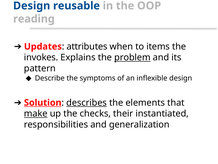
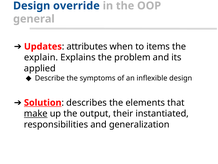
reusable: reusable -> override
reading: reading -> general
invokes: invokes -> explain
problem underline: present -> none
pattern: pattern -> applied
describes underline: present -> none
checks: checks -> output
